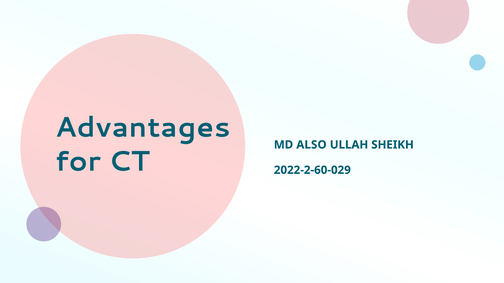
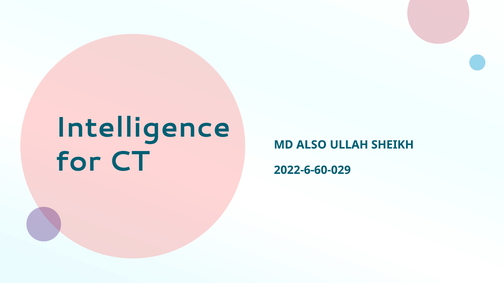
Advantages: Advantages -> Intelligence
2022-2-60-029: 2022-2-60-029 -> 2022-6-60-029
